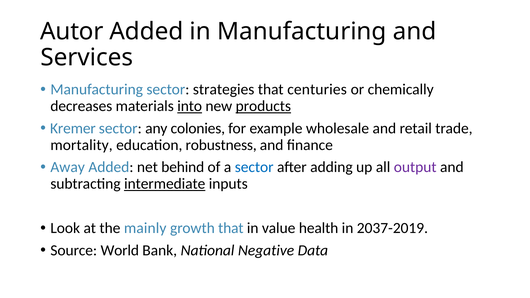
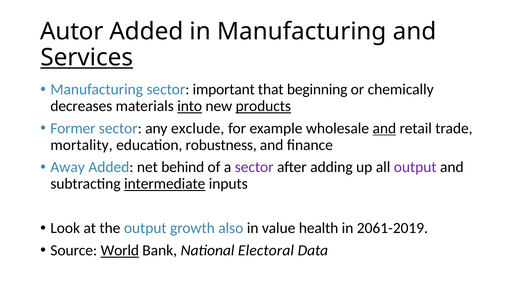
Services underline: none -> present
strategies: strategies -> important
centuries: centuries -> beginning
Kremer: Kremer -> Former
colonies: colonies -> exclude
and at (384, 128) underline: none -> present
sector at (254, 167) colour: blue -> purple
the mainly: mainly -> output
growth that: that -> also
2037-2019: 2037-2019 -> 2061-2019
World underline: none -> present
Negative: Negative -> Electoral
